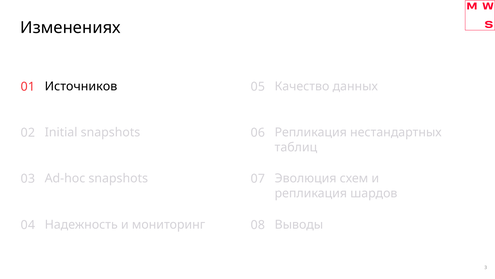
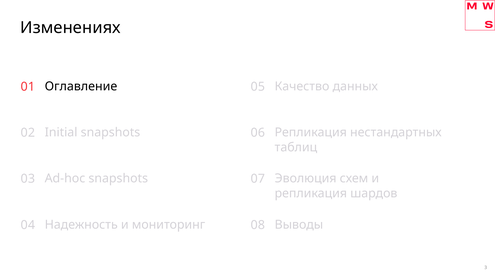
Источников: Источников -> Оглавление
